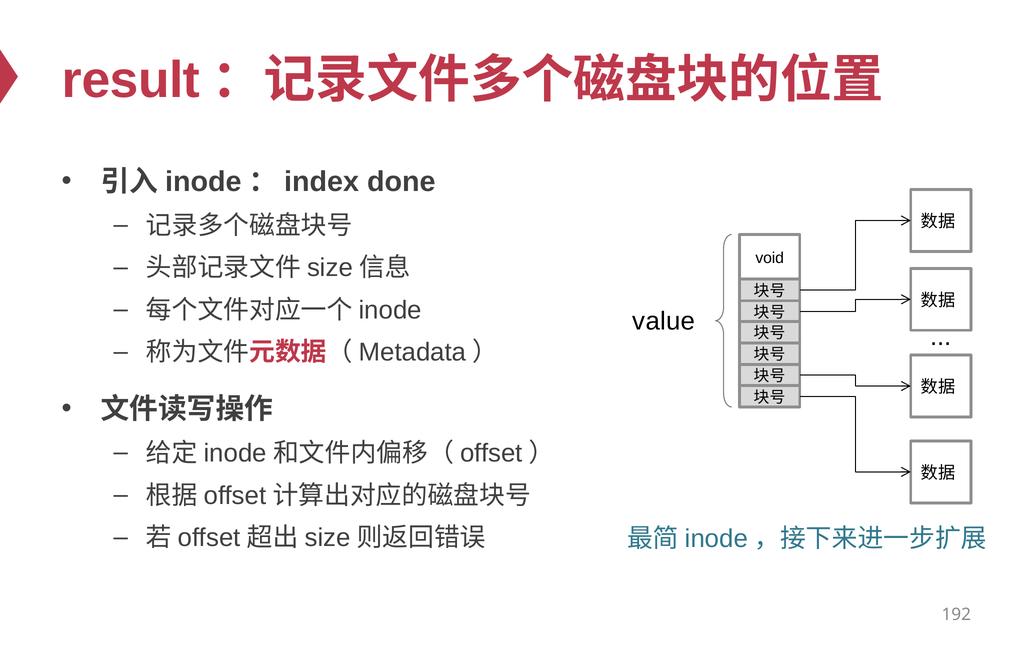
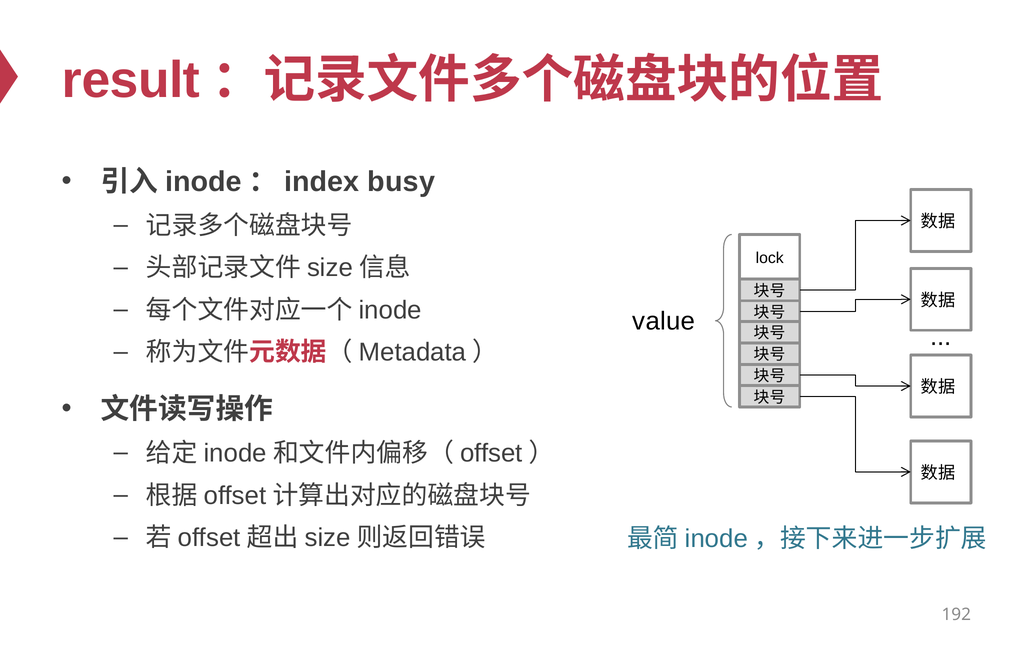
done: done -> busy
void: void -> lock
